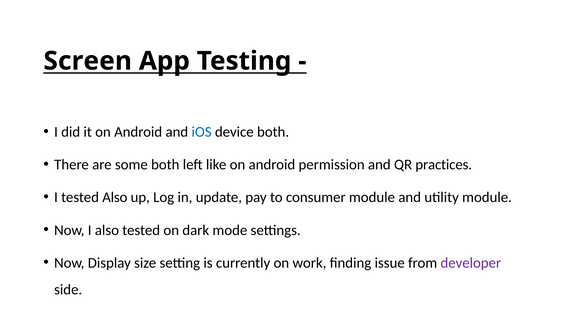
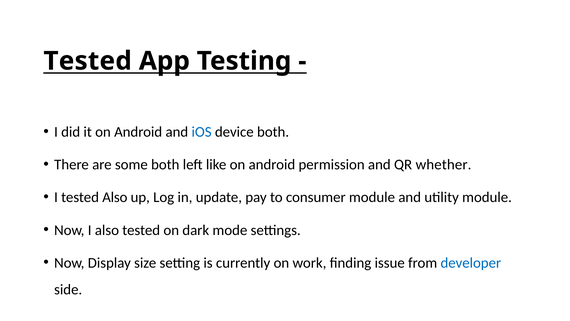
Screen at (88, 61): Screen -> Tested
practices: practices -> whether
developer colour: purple -> blue
